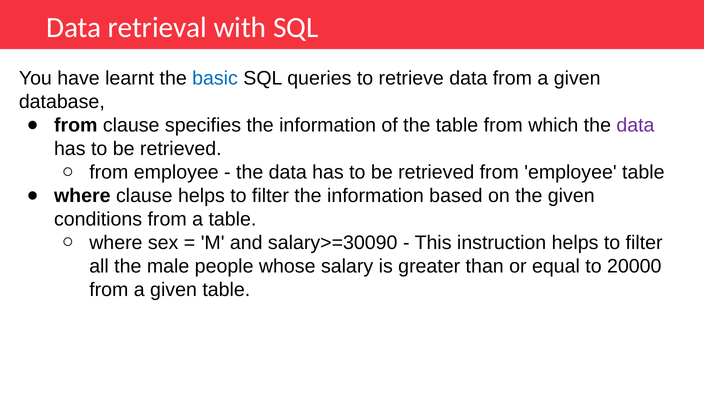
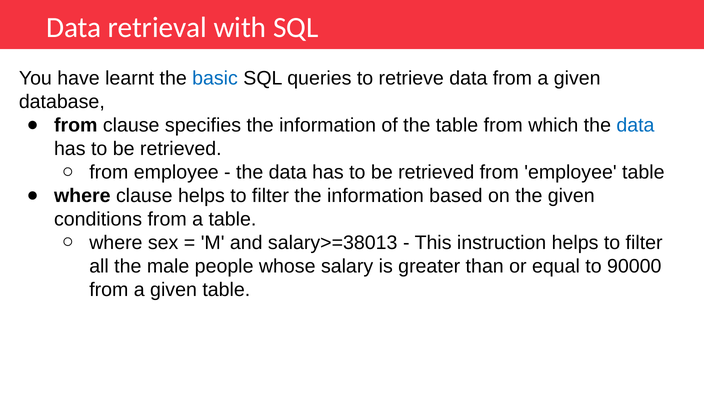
data at (635, 125) colour: purple -> blue
salary>=30090: salary>=30090 -> salary>=38013
20000: 20000 -> 90000
